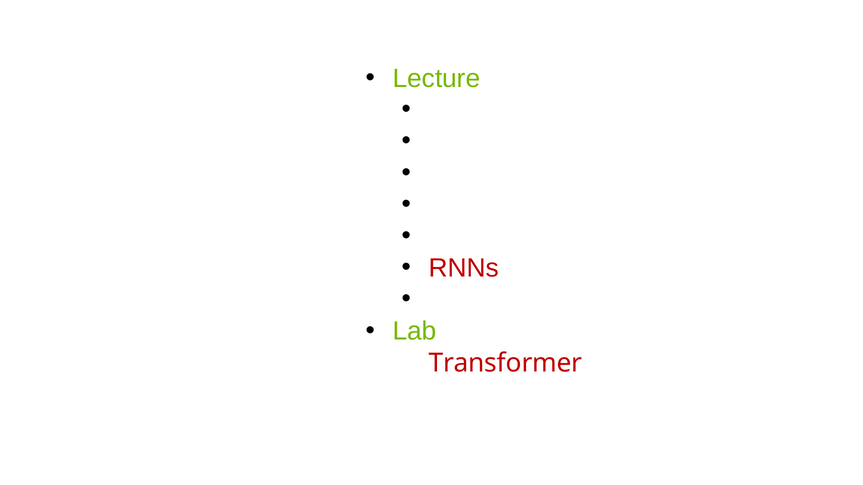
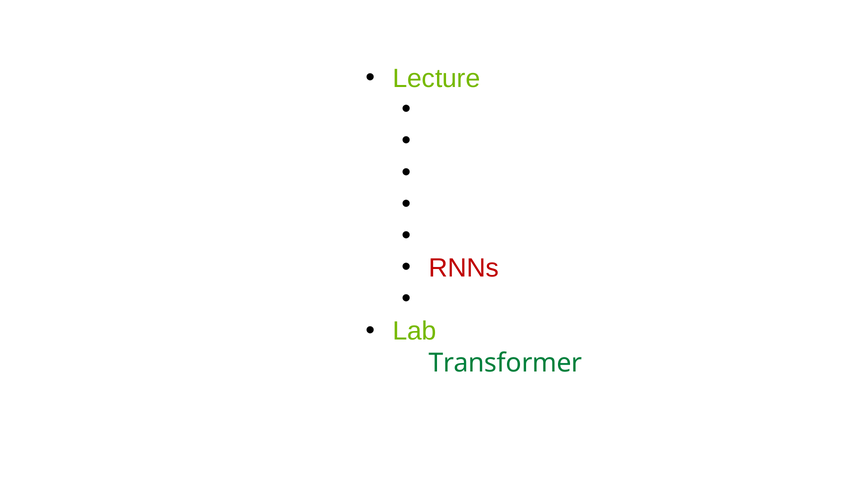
Transformer colour: red -> green
